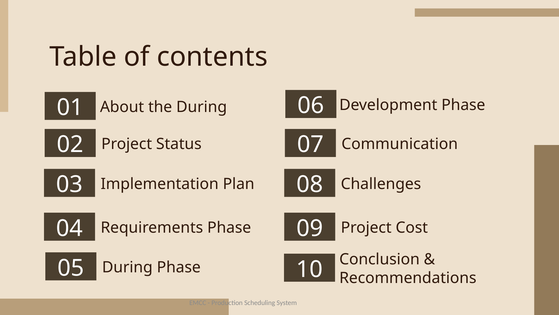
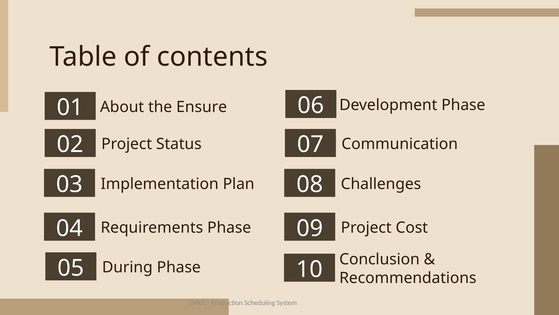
the During: During -> Ensure
